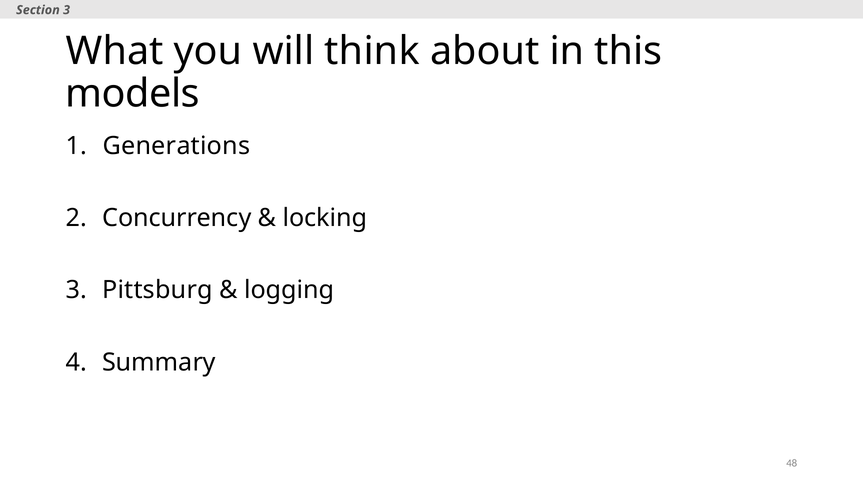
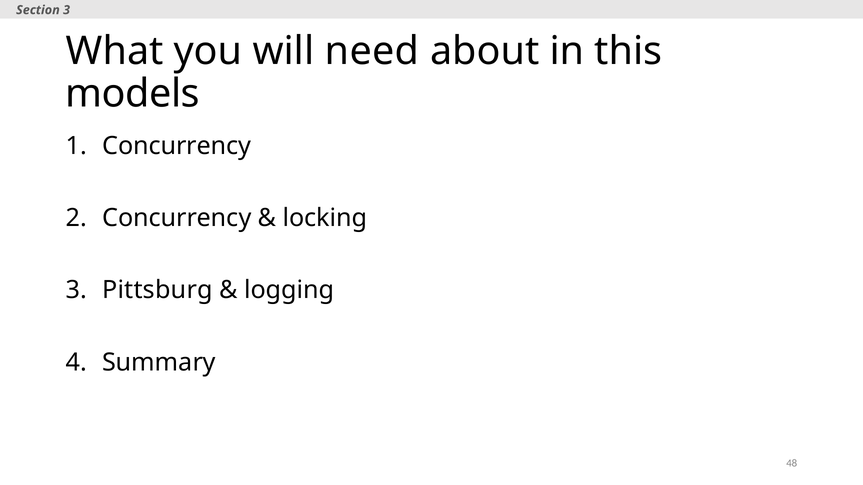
think: think -> need
Generations at (176, 146): Generations -> Concurrency
